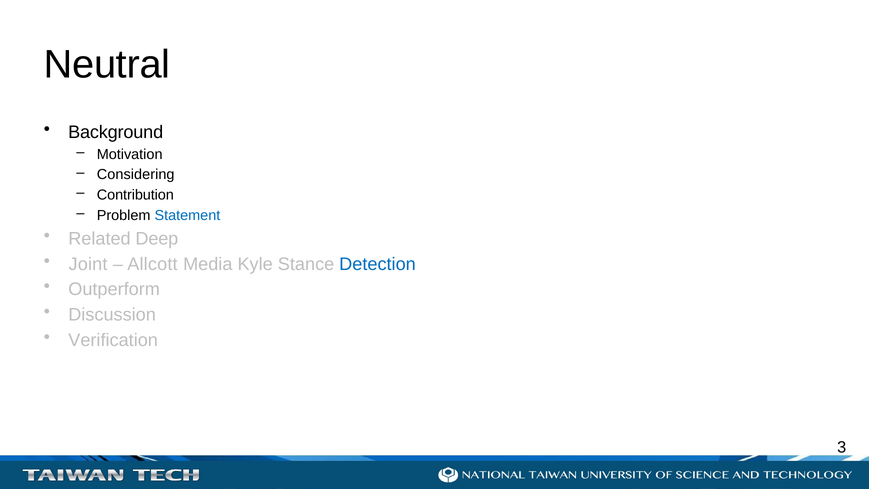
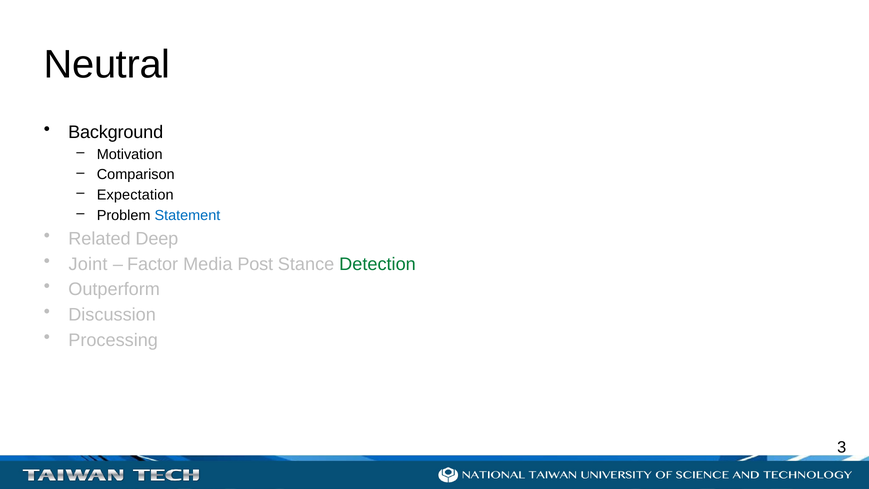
Considering: Considering -> Comparison
Contribution: Contribution -> Expectation
Allcott: Allcott -> Factor
Kyle: Kyle -> Post
Detection colour: blue -> green
Verification: Verification -> Processing
